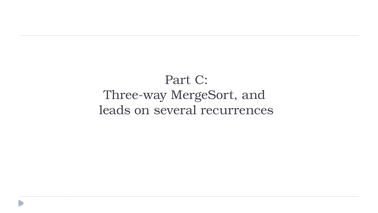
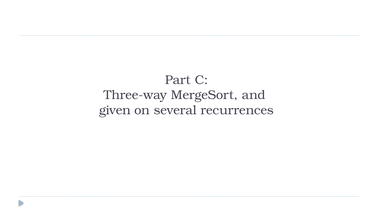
leads: leads -> given
